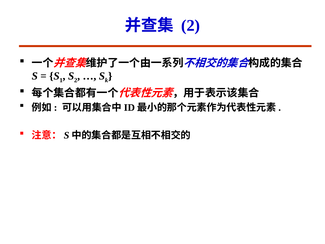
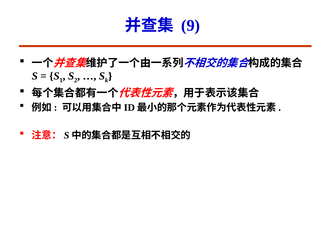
2 at (191, 25): 2 -> 9
